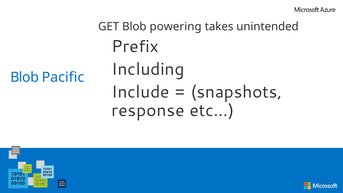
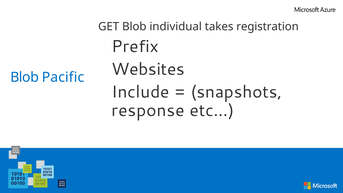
powering: powering -> individual
unintended: unintended -> registration
Including: Including -> Websites
